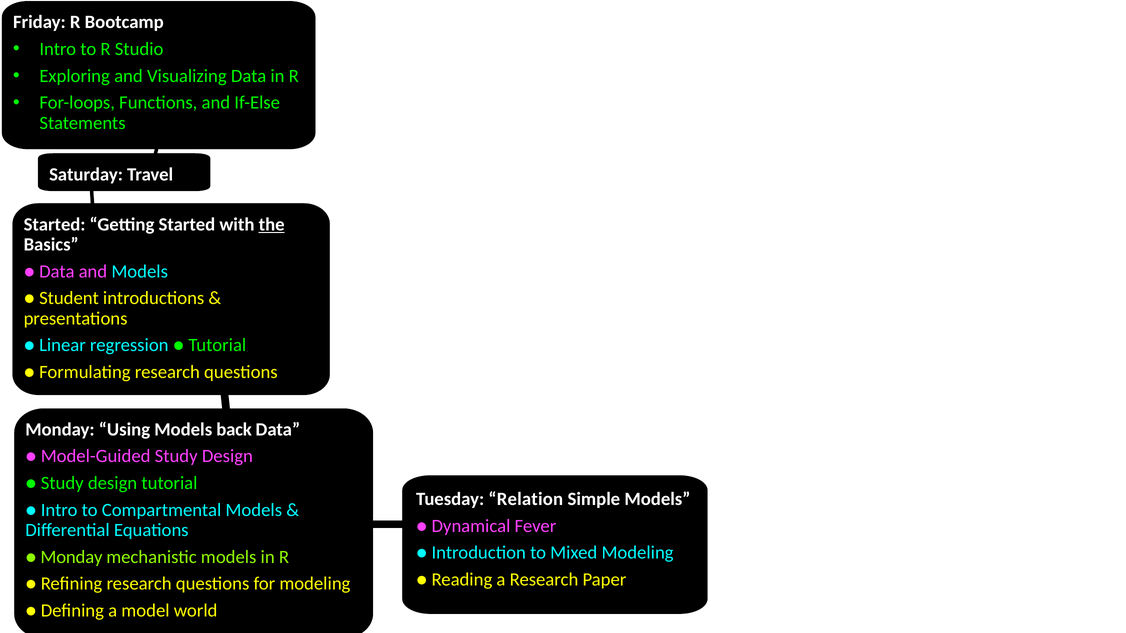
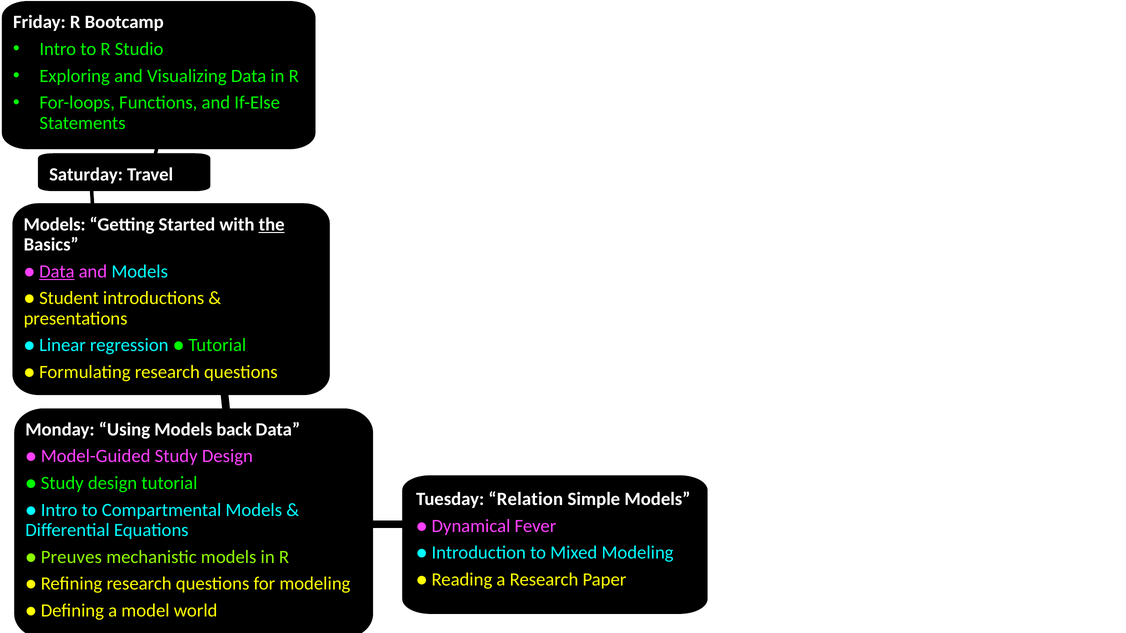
Started at (55, 225): Started -> Models
Data at (57, 272) underline: none -> present
Monday at (71, 557): Monday -> Preuves
